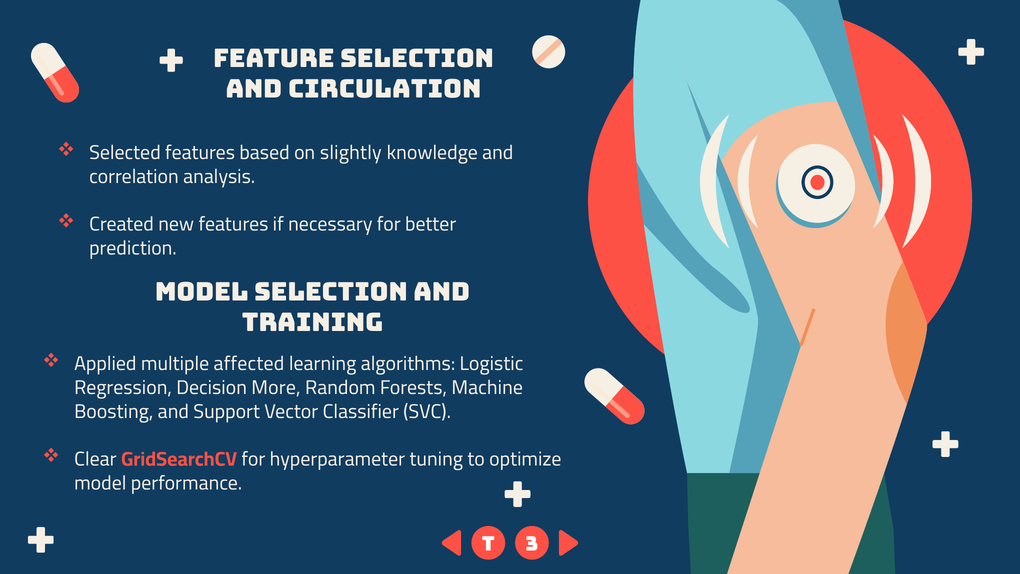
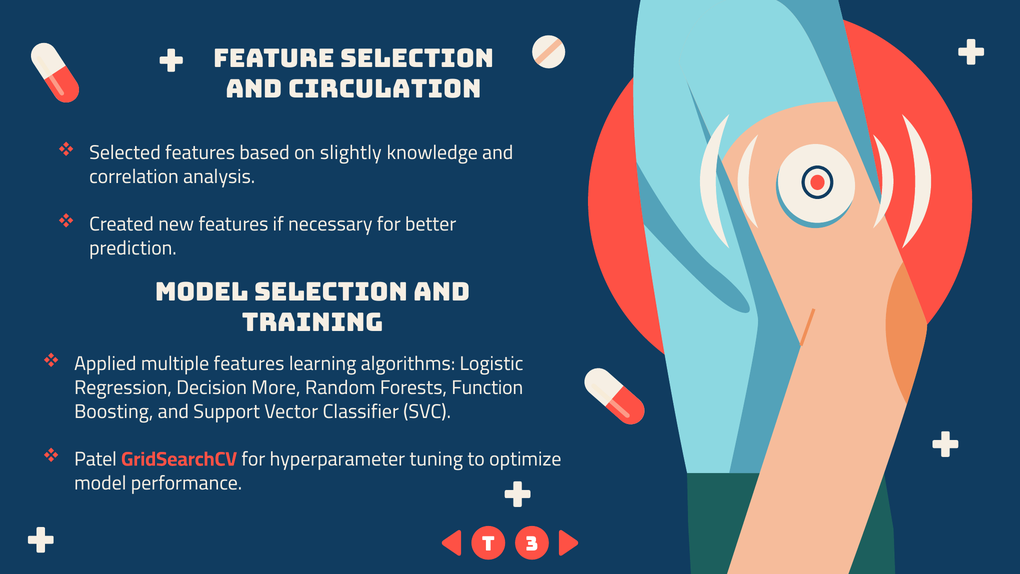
multiple affected: affected -> features
Machine: Machine -> Function
Clear: Clear -> Patel
